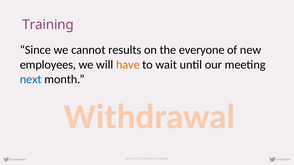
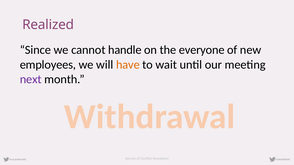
Training: Training -> Realized
results: results -> handle
next colour: blue -> purple
